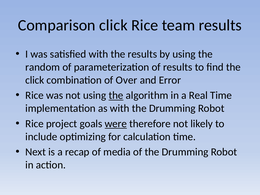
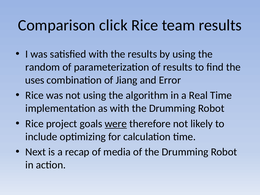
click at (35, 80): click -> uses
Over: Over -> Jiang
the at (116, 95) underline: present -> none
